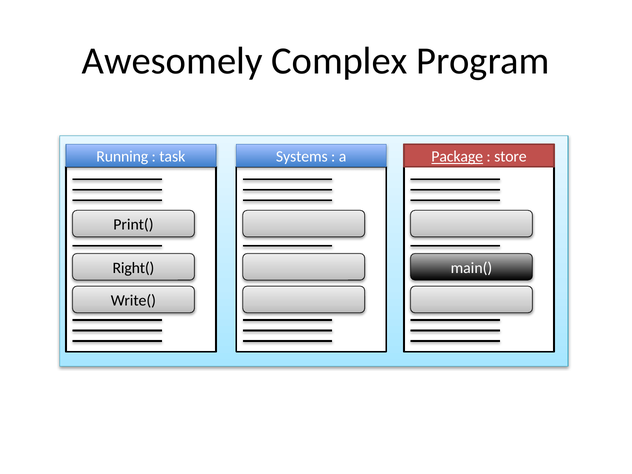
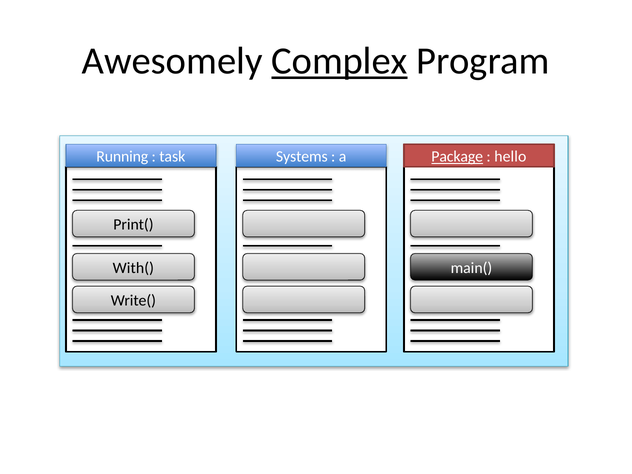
Complex underline: none -> present
store: store -> hello
Right(: Right( -> With(
